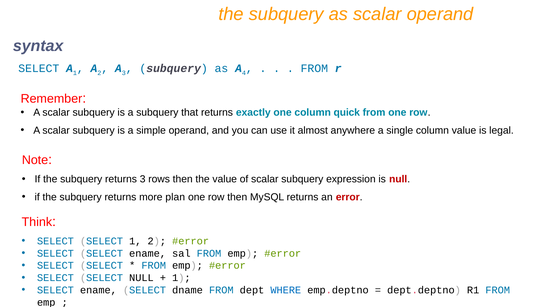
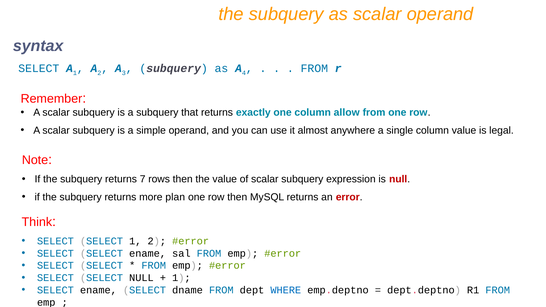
quick: quick -> allow
returns 3: 3 -> 7
